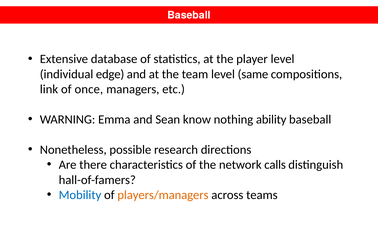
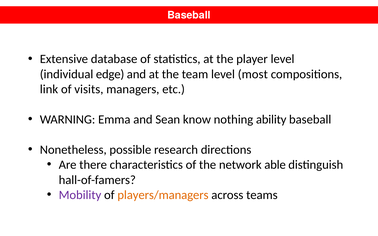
same: same -> most
once: once -> visits
calls: calls -> able
Mobility colour: blue -> purple
